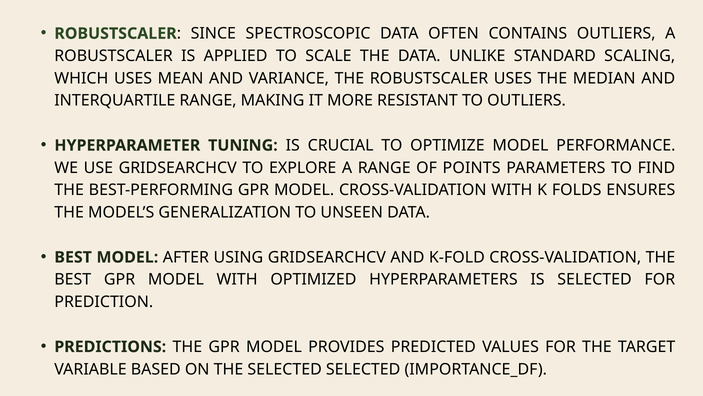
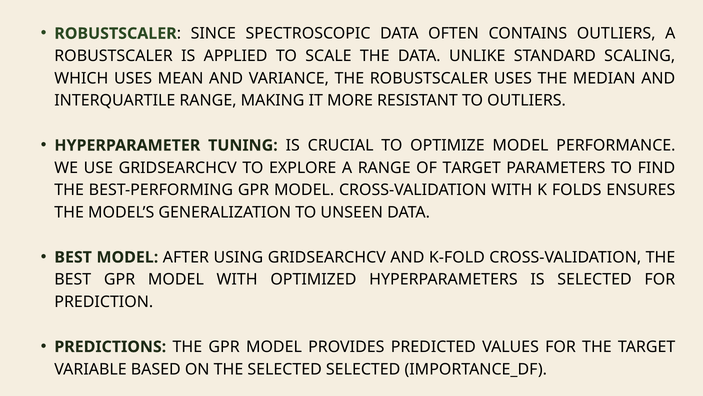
OF POINTS: POINTS -> TARGET
